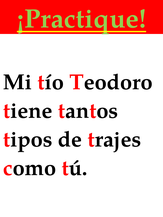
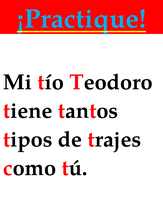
¡Practique colour: light green -> light blue
